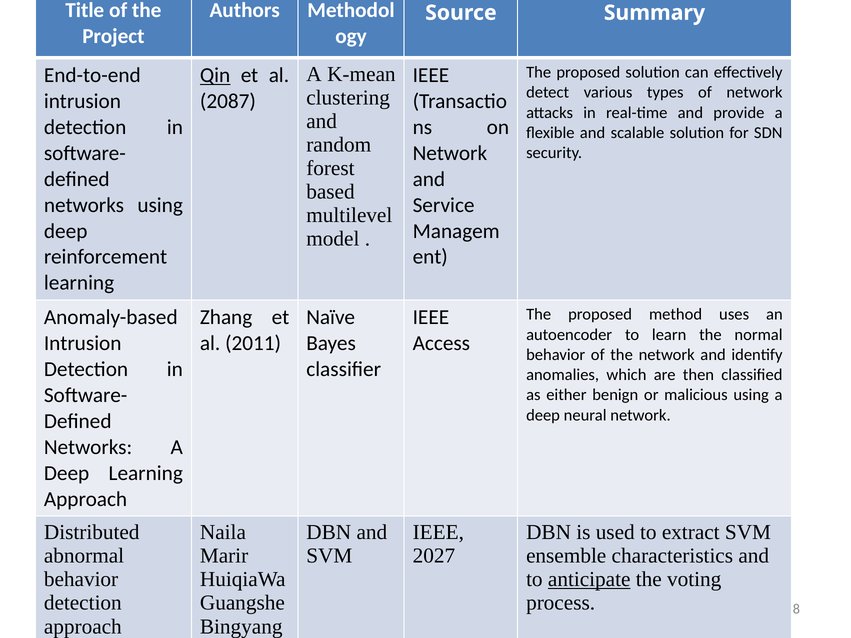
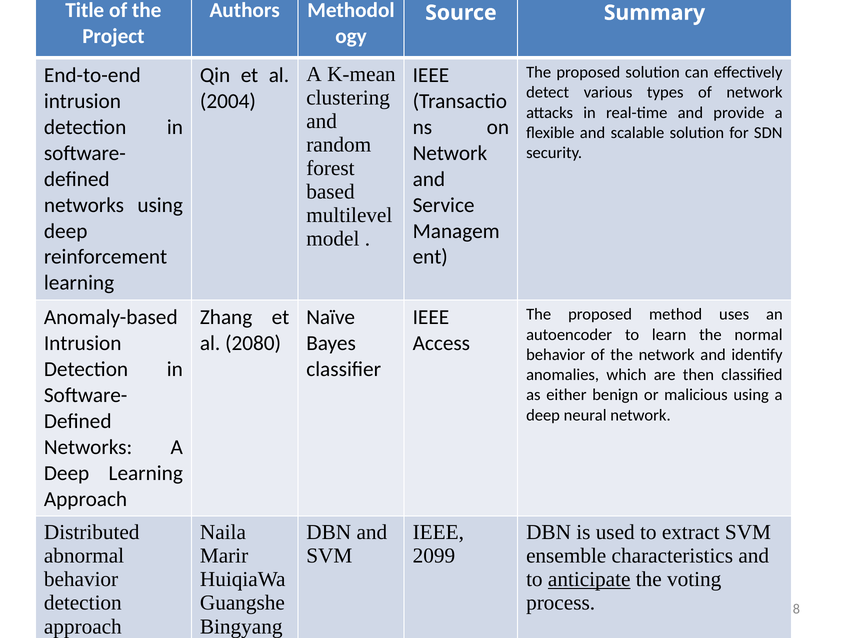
Qin underline: present -> none
2087: 2087 -> 2004
2011: 2011 -> 2080
2027: 2027 -> 2099
